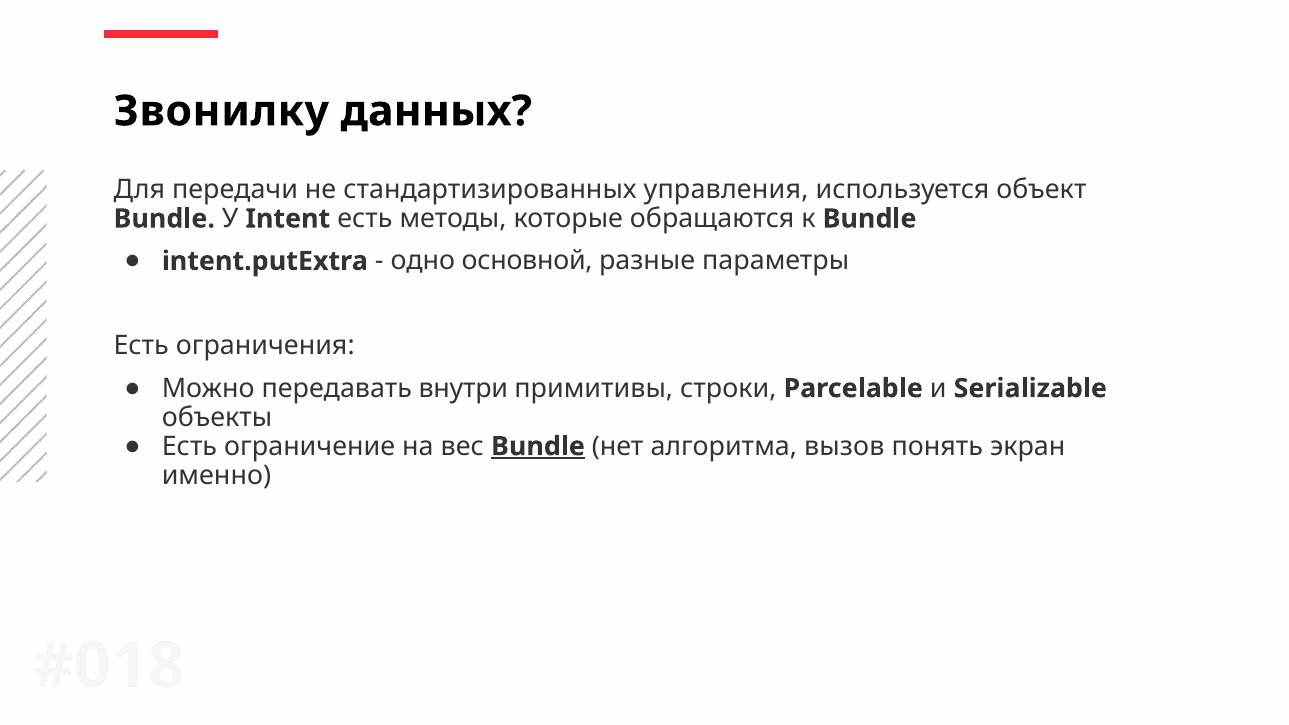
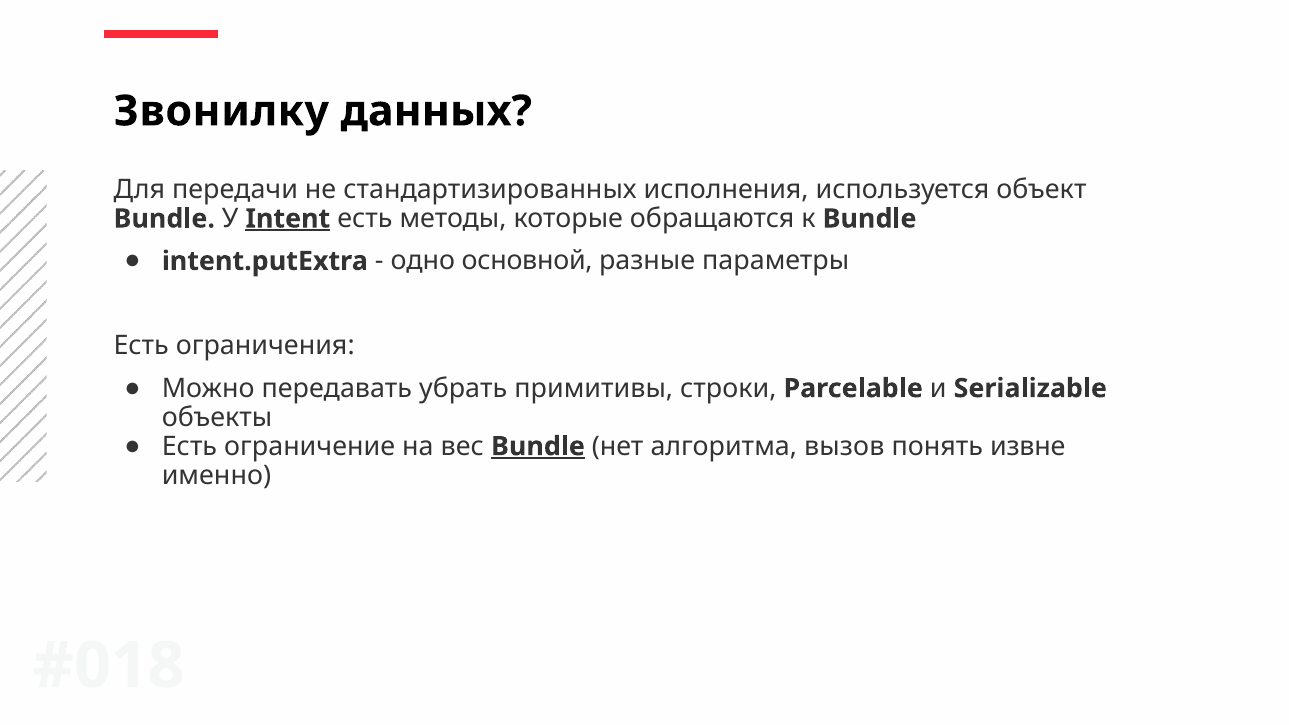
управления: управления -> исполнения
Intent underline: none -> present
внутри: внутри -> убрать
экран: экран -> извне
